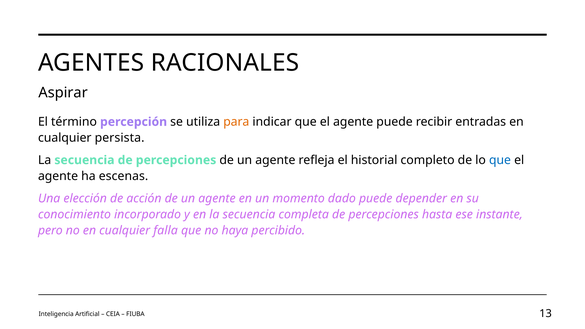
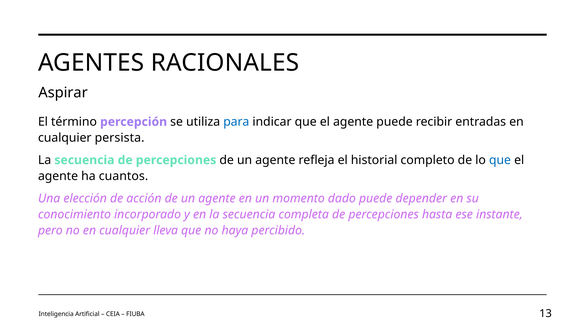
para colour: orange -> blue
escenas: escenas -> cuantos
falla: falla -> lleva
